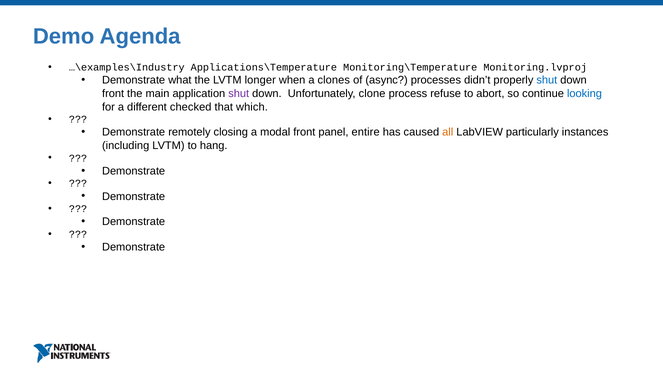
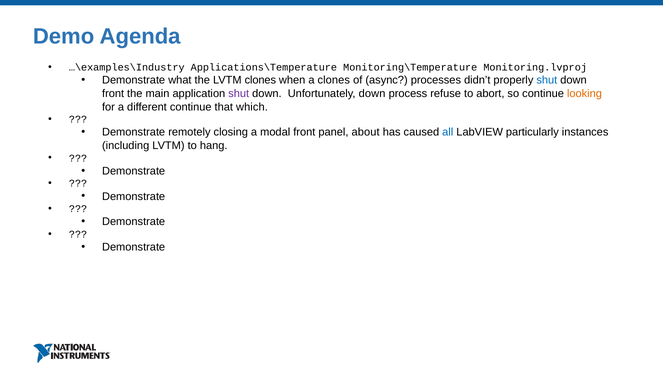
LVTM longer: longer -> clones
Unfortunately clone: clone -> down
looking colour: blue -> orange
different checked: checked -> continue
entire: entire -> about
all colour: orange -> blue
